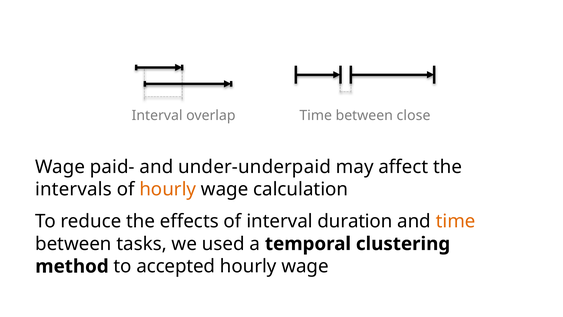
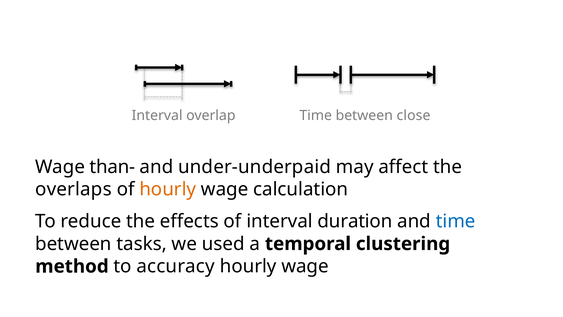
paid-: paid- -> than-
intervals: intervals -> overlaps
time at (456, 221) colour: orange -> blue
accepted: accepted -> accuracy
